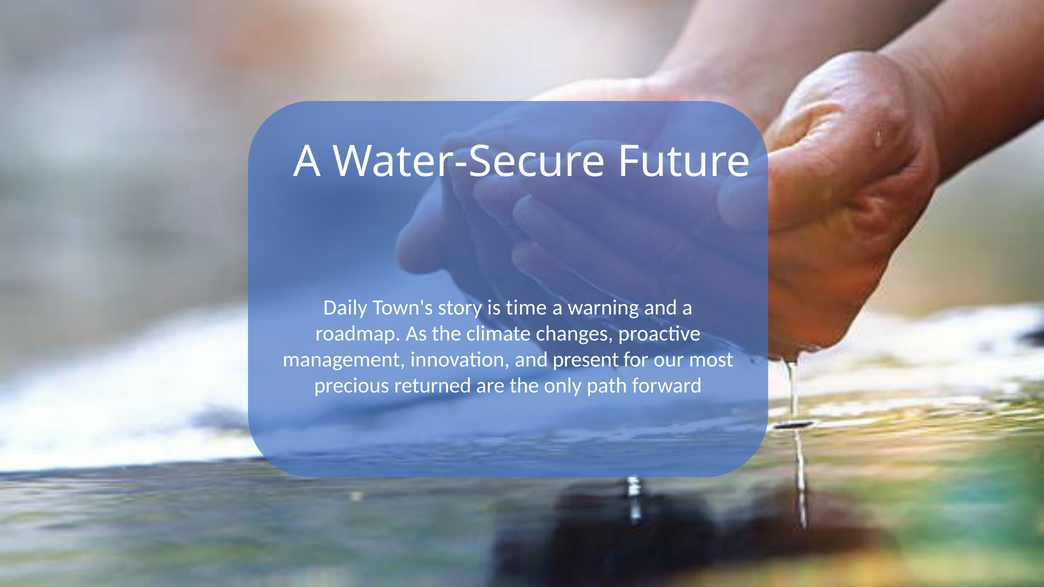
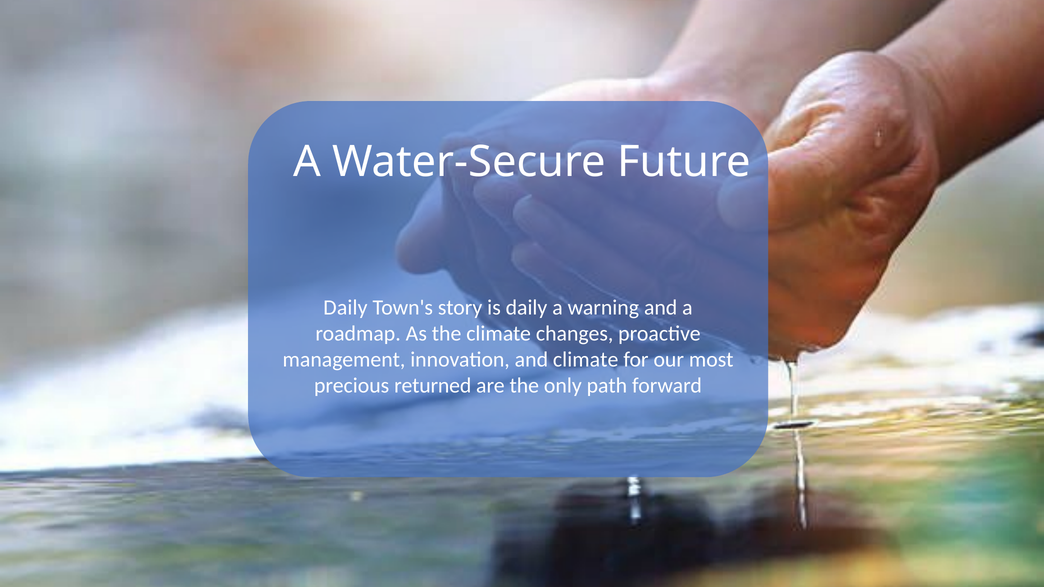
is time: time -> daily
and present: present -> climate
